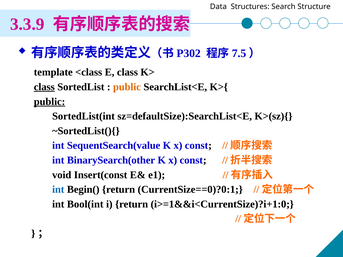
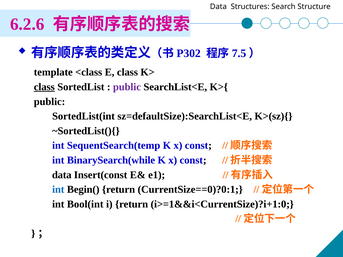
3.3.9: 3.3.9 -> 6.2.6
public at (127, 87) colour: orange -> purple
public at (50, 102) underline: present -> none
SequentSearch(value: SequentSearch(value -> SequentSearch(temp
BinarySearch(other: BinarySearch(other -> BinarySearch(while
void at (62, 175): void -> data
